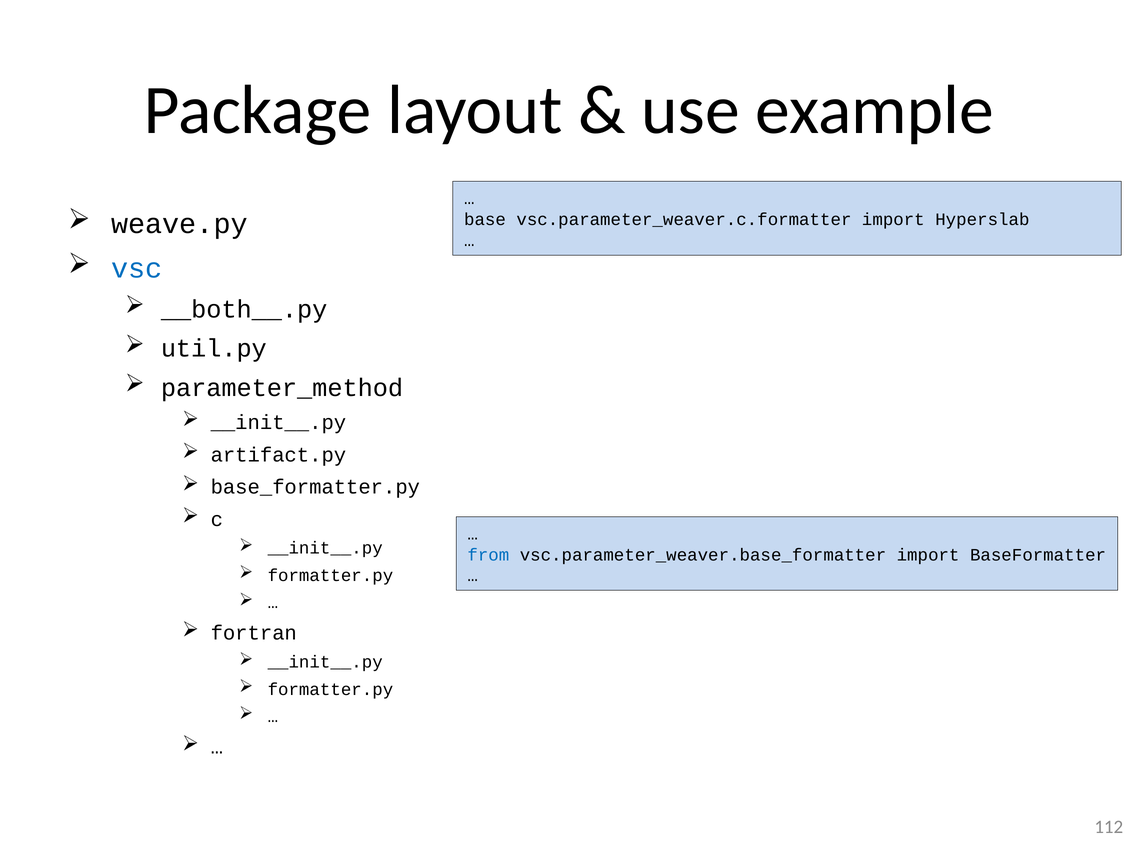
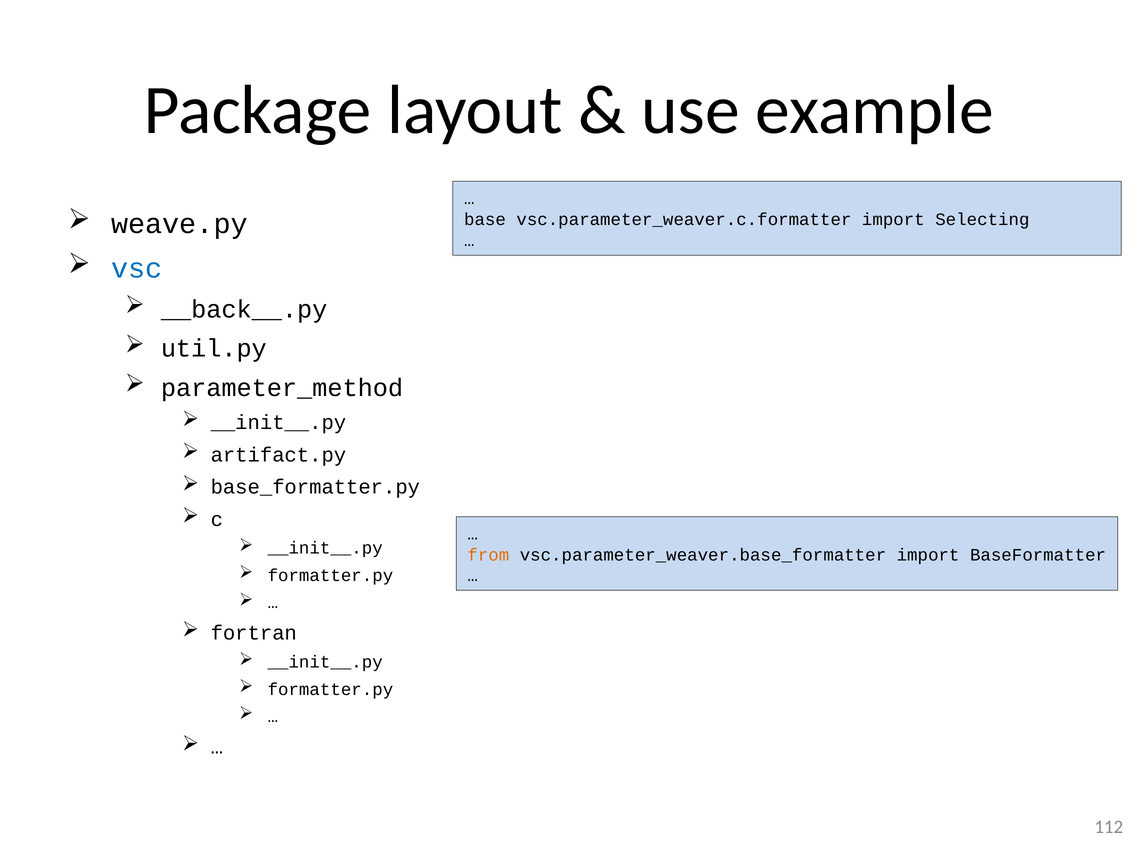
Hyperslab: Hyperslab -> Selecting
__both__.py: __both__.py -> __back__.py
from colour: blue -> orange
